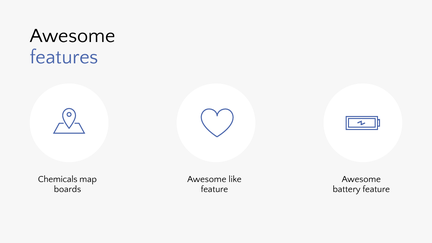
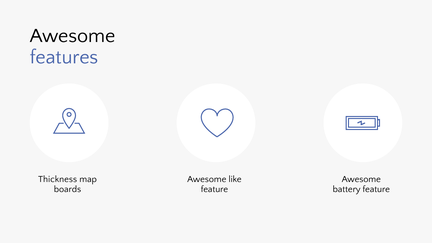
Chemicals: Chemicals -> Thickness
